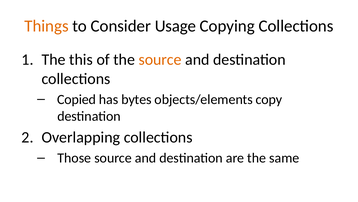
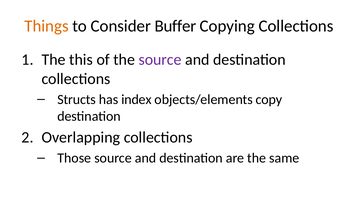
Usage: Usage -> Buffer
source at (160, 59) colour: orange -> purple
Copied: Copied -> Structs
bytes: bytes -> index
